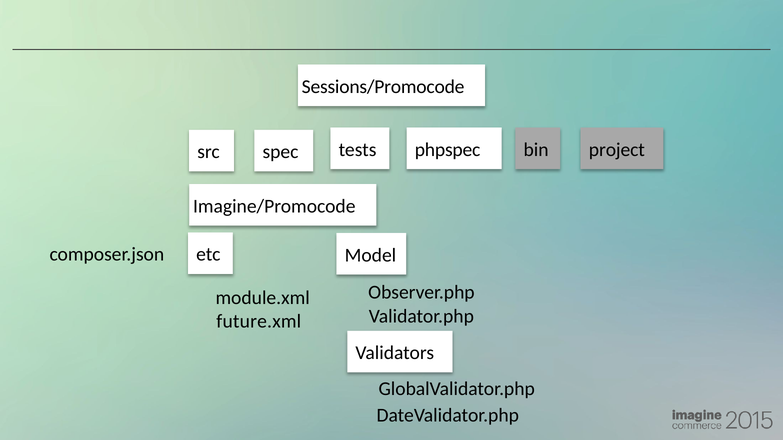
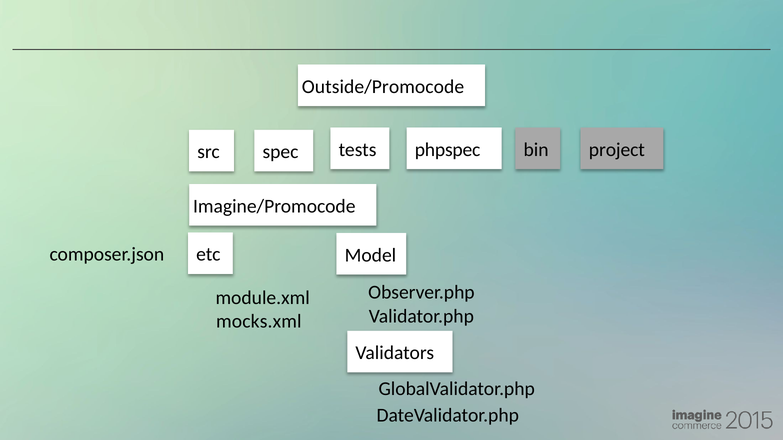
Sessions/Promocode: Sessions/Promocode -> Outside/Promocode
future.xml: future.xml -> mocks.xml
